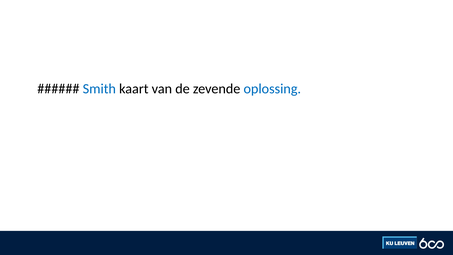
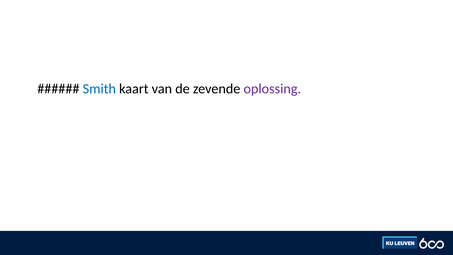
oplossing colour: blue -> purple
